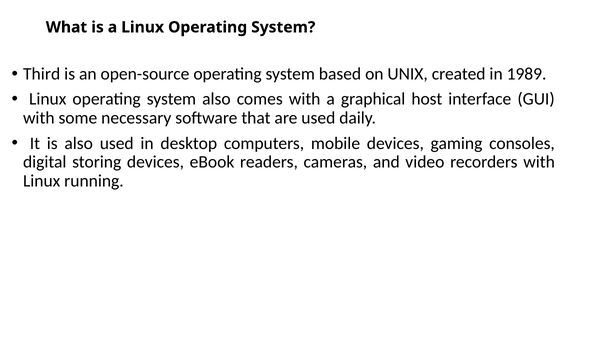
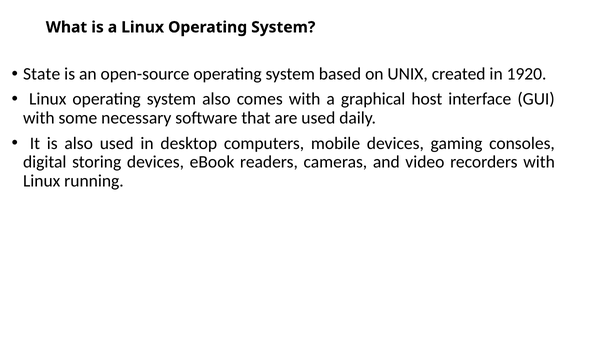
Third: Third -> State
1989: 1989 -> 1920
